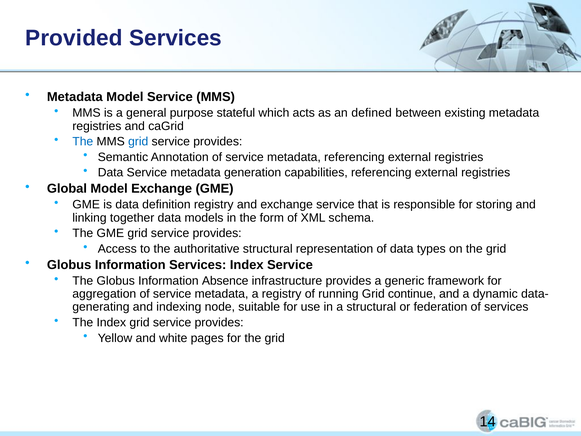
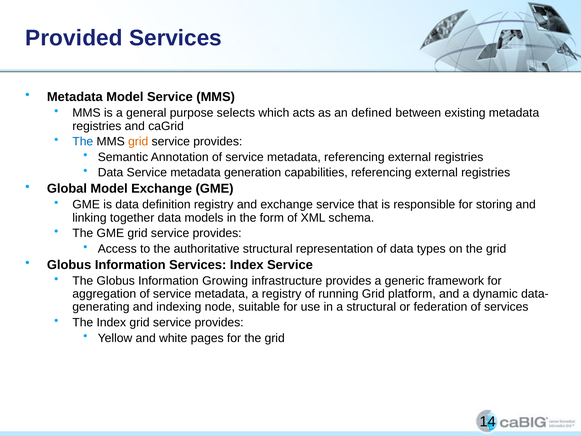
stateful: stateful -> selects
grid at (138, 141) colour: blue -> orange
Absence: Absence -> Growing
continue: continue -> platform
